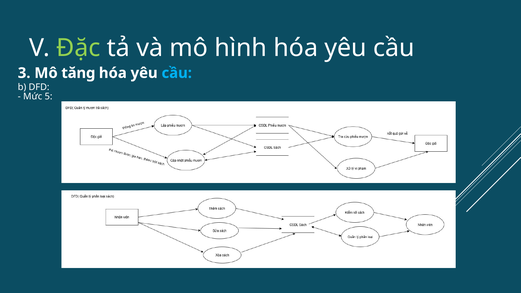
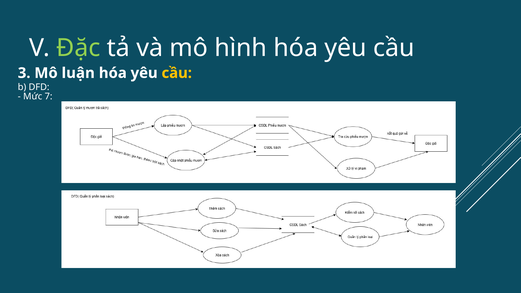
tăng: tăng -> luận
cầu at (177, 73) colour: light blue -> yellow
5: 5 -> 7
